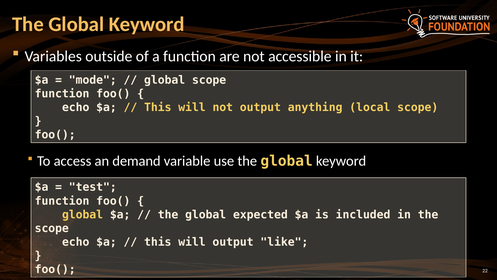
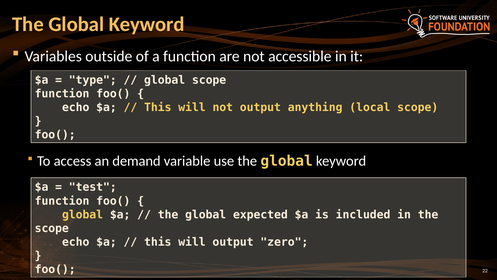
mode: mode -> type
like: like -> zero
